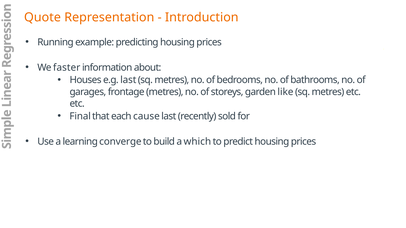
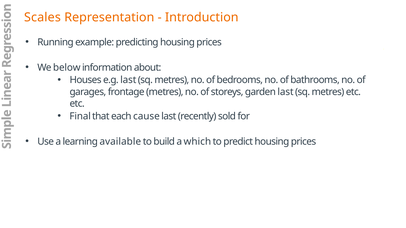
Quote: Quote -> Scales
faster: faster -> below
garden like: like -> last
converge: converge -> available
